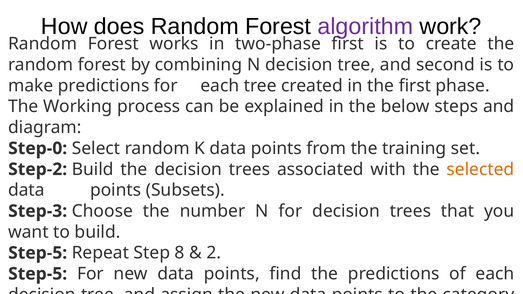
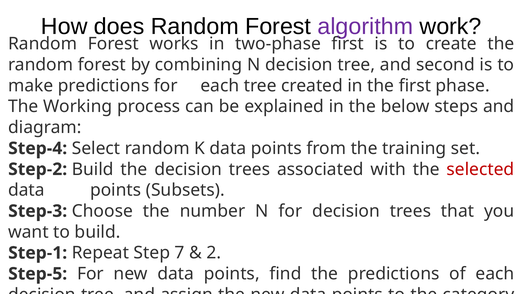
Step-0: Step-0 -> Step-4
selected colour: orange -> red
Step-5 at (38, 253): Step-5 -> Step-1
8: 8 -> 7
